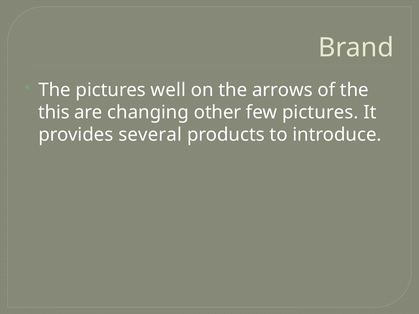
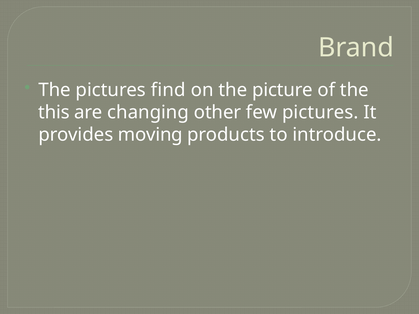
well: well -> find
arrows: arrows -> picture
several: several -> moving
